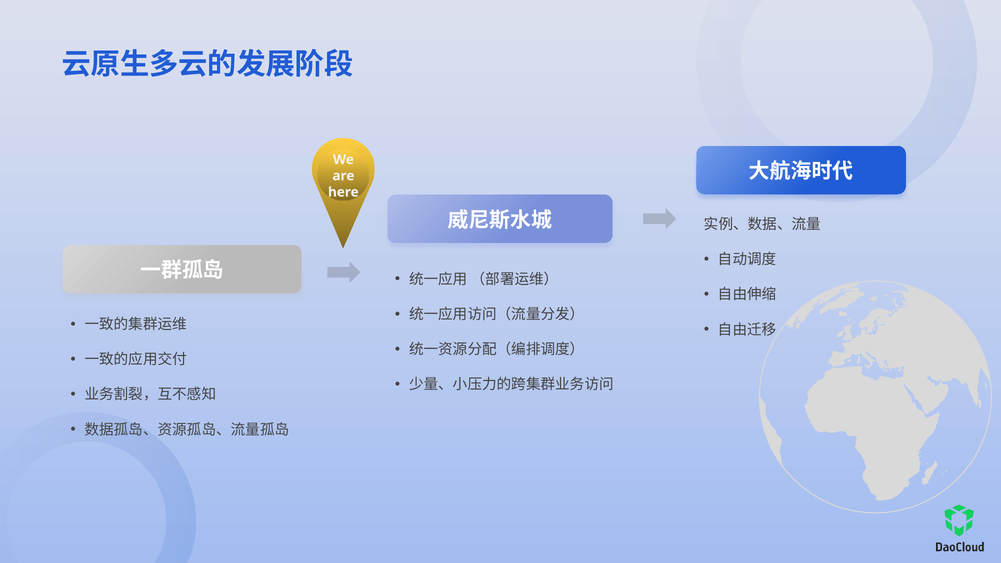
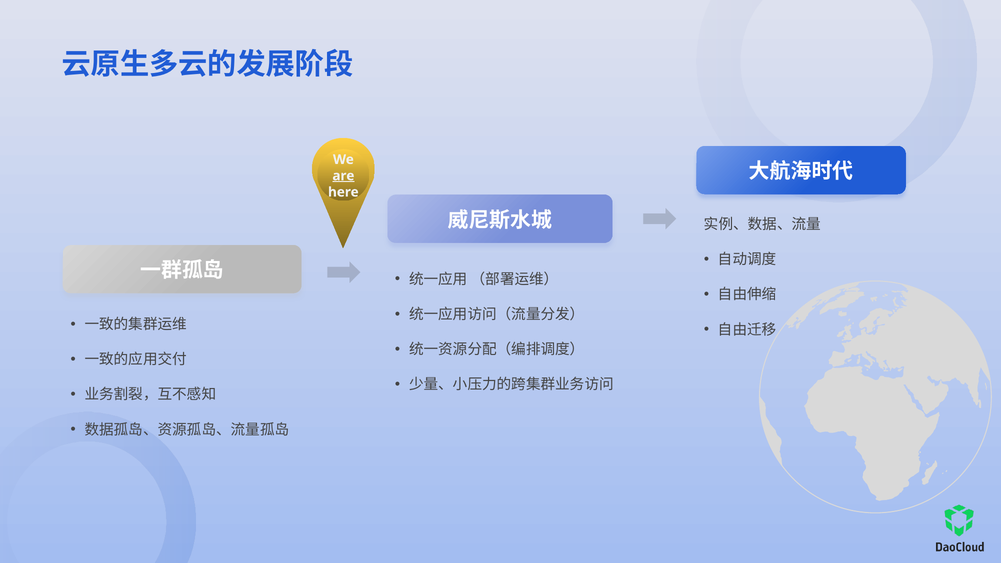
are underline: none -> present
